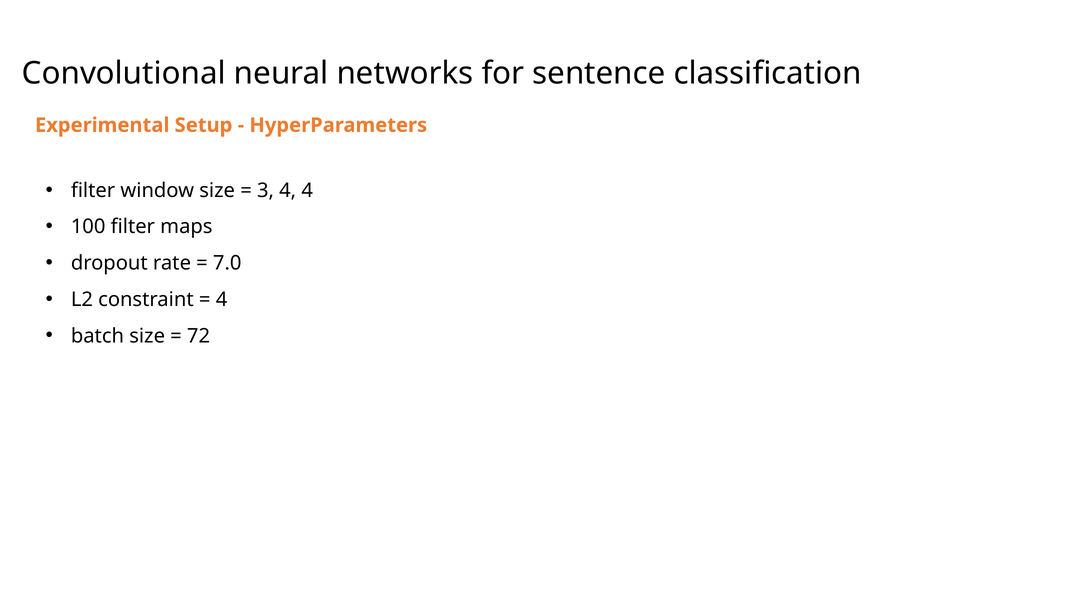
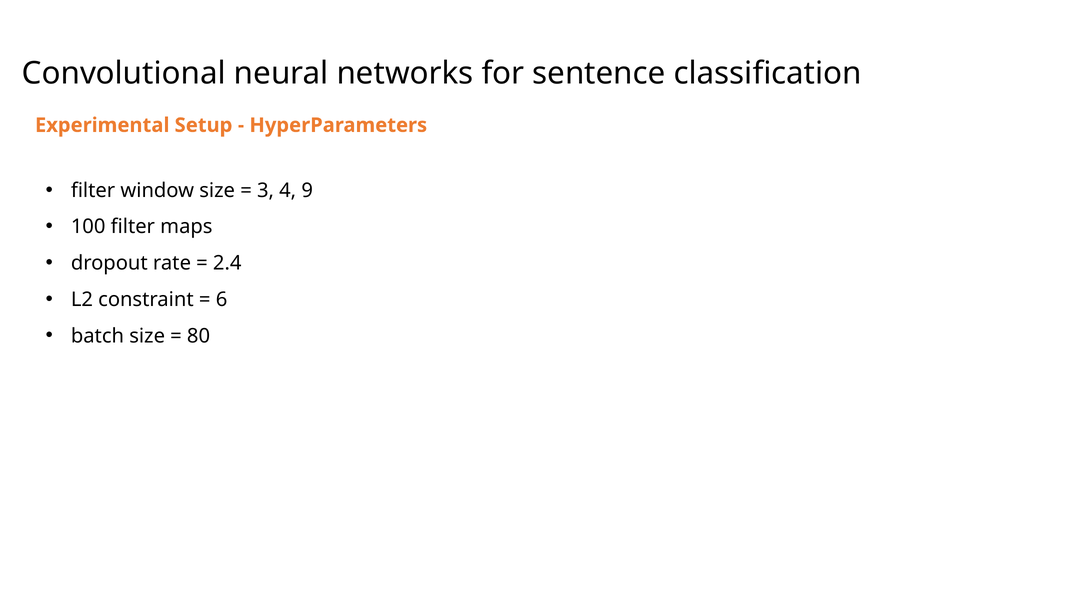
4 4: 4 -> 9
7.0: 7.0 -> 2.4
4 at (222, 299): 4 -> 6
72: 72 -> 80
